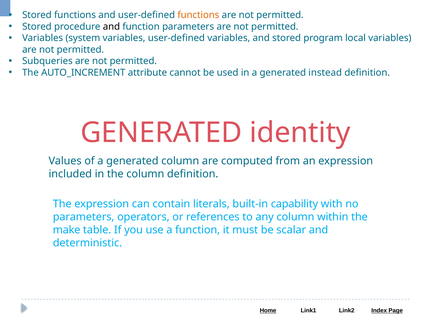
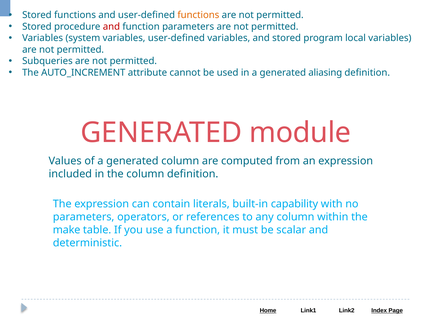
and at (111, 27) colour: black -> red
instead: instead -> aliasing
identity: identity -> module
